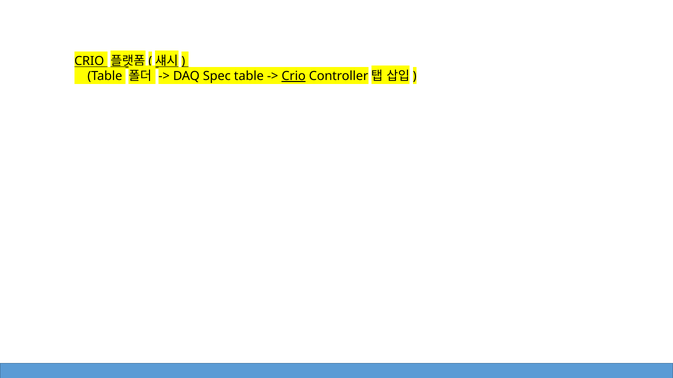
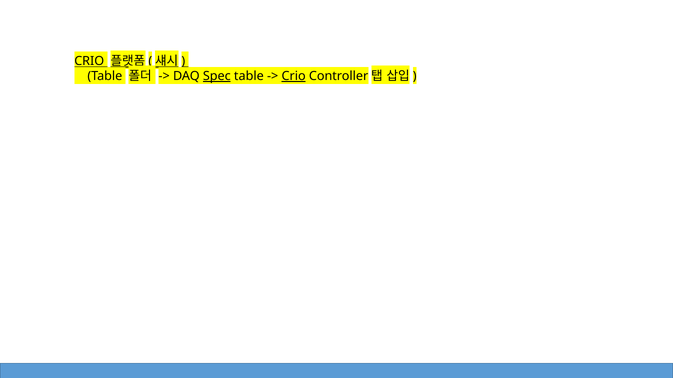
Spec underline: none -> present
